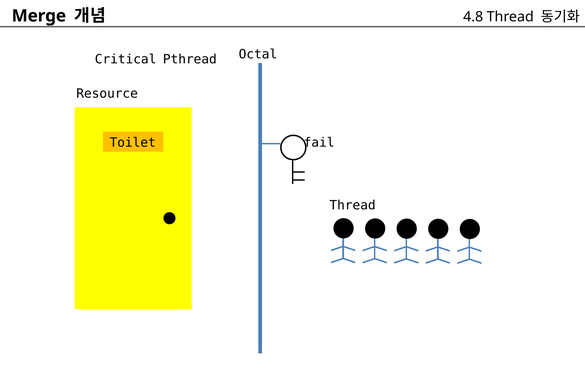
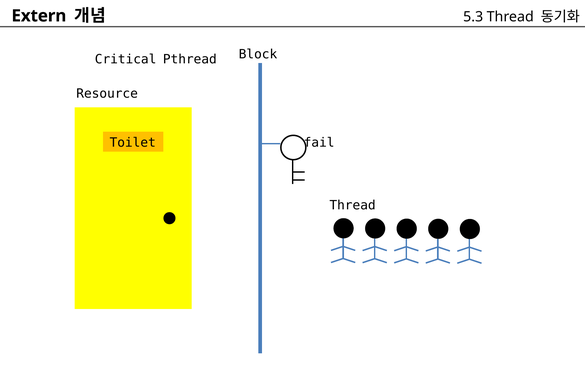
4.8: 4.8 -> 5.3
Merge: Merge -> Extern
Octal: Octal -> Block
